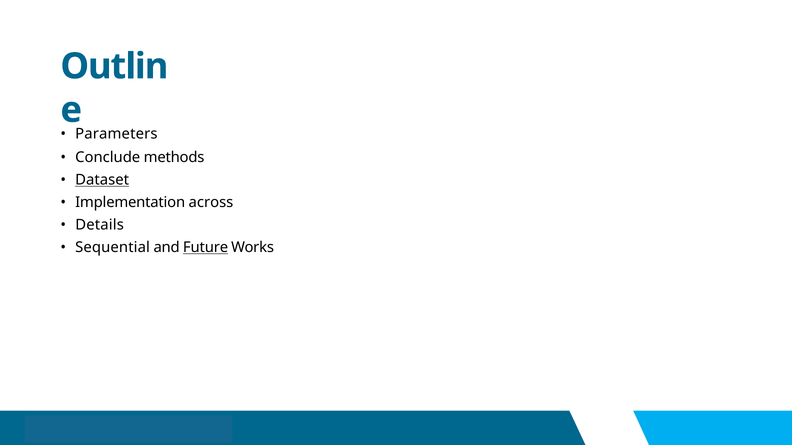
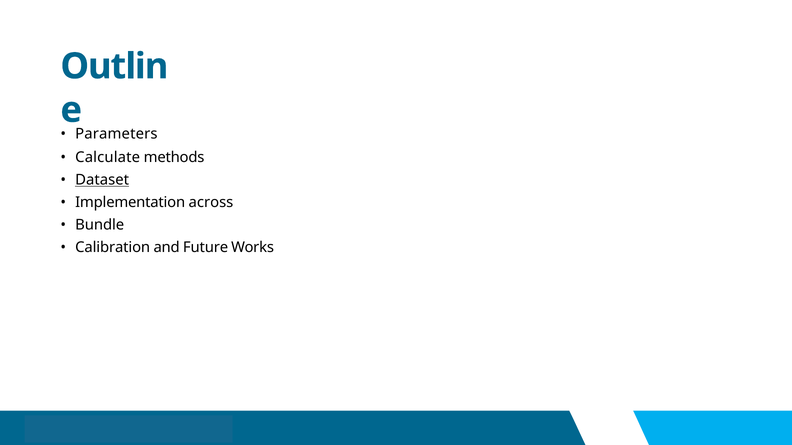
Conclude: Conclude -> Calculate
Details: Details -> Bundle
Sequential: Sequential -> Calibration
Future underline: present -> none
